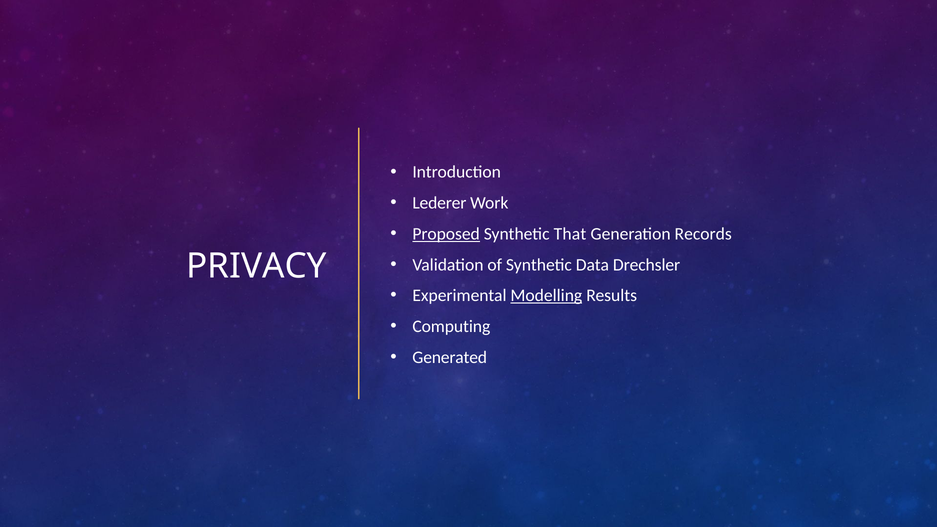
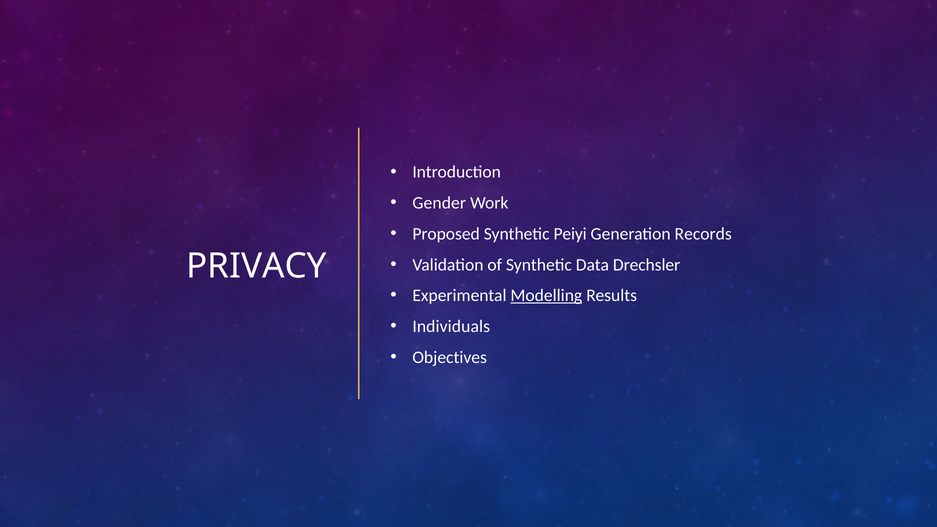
Lederer: Lederer -> Gender
Proposed underline: present -> none
That: That -> Peiyi
Computing: Computing -> Individuals
Generated: Generated -> Objectives
